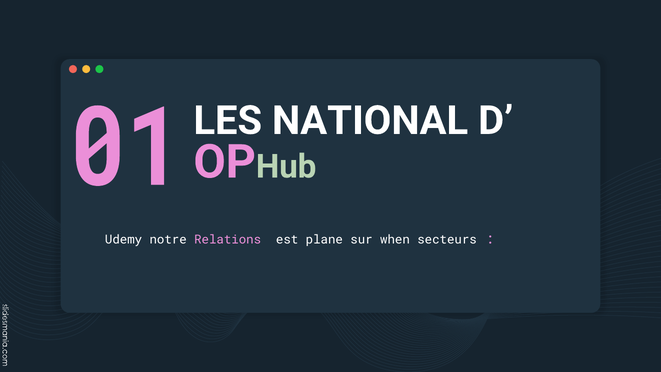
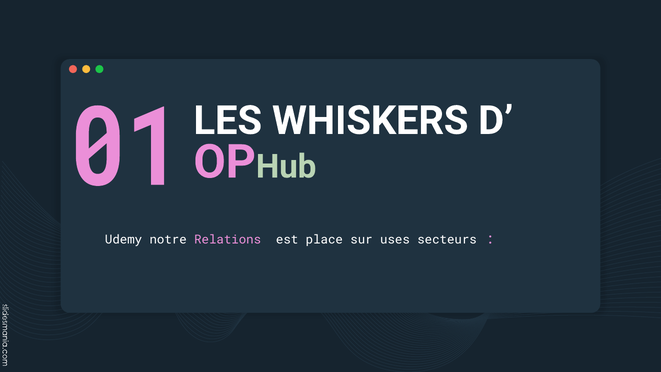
NATIONAL: NATIONAL -> WHISKERS
plane: plane -> place
when: when -> uses
